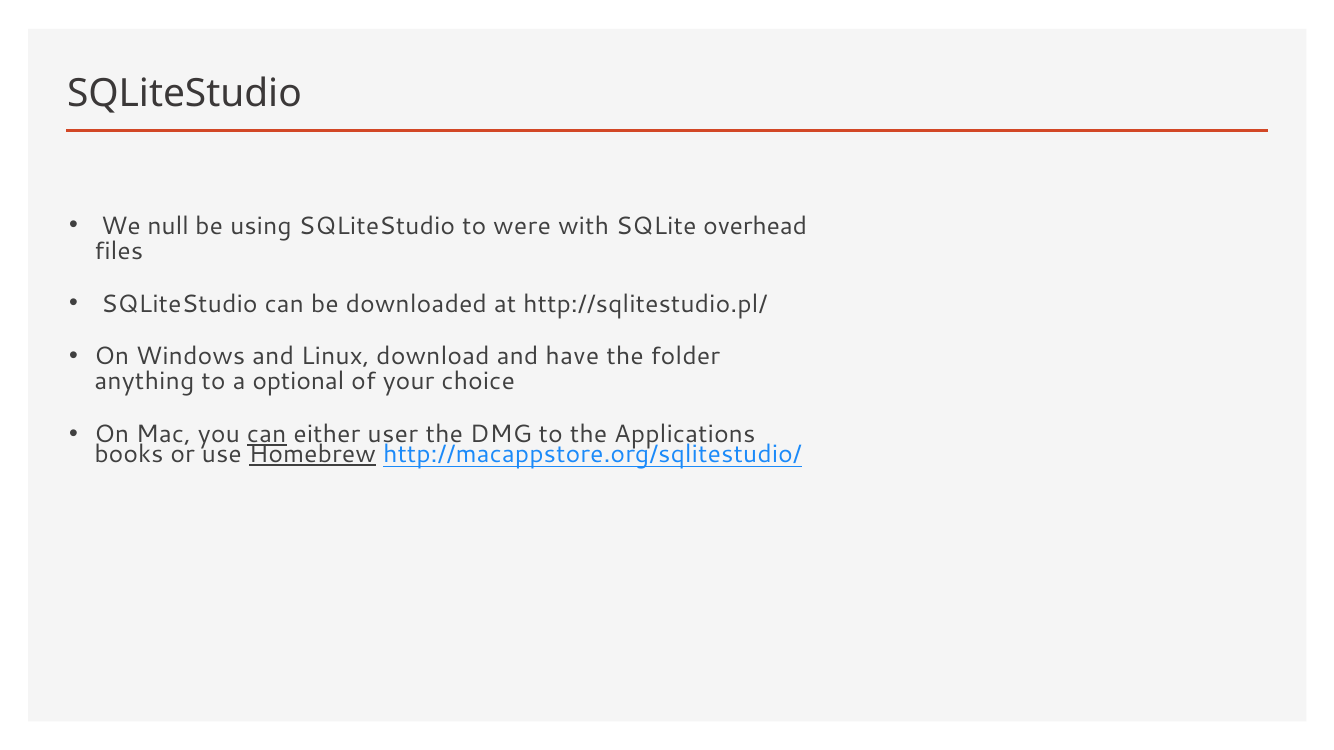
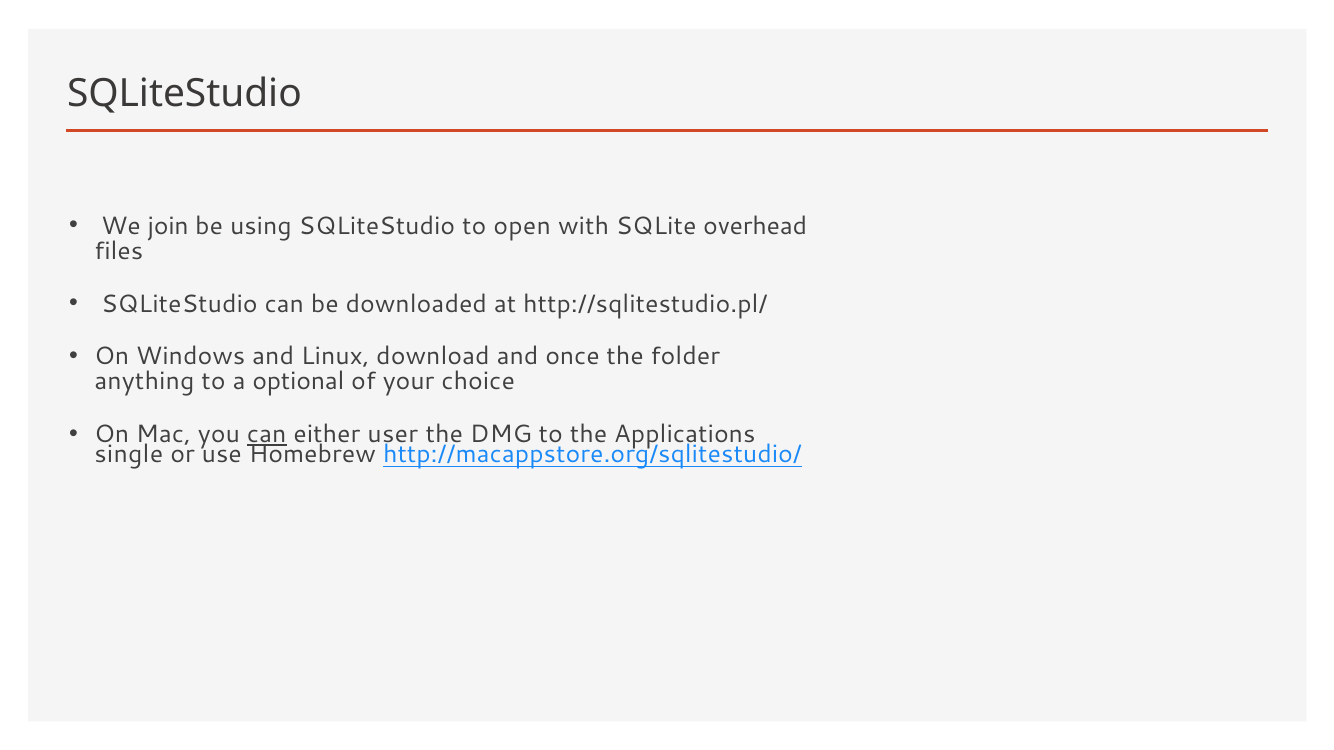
null: null -> join
were: were -> open
have: have -> once
books: books -> single
Homebrew underline: present -> none
